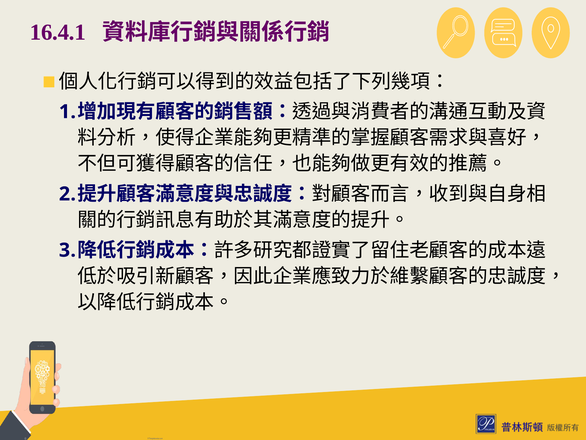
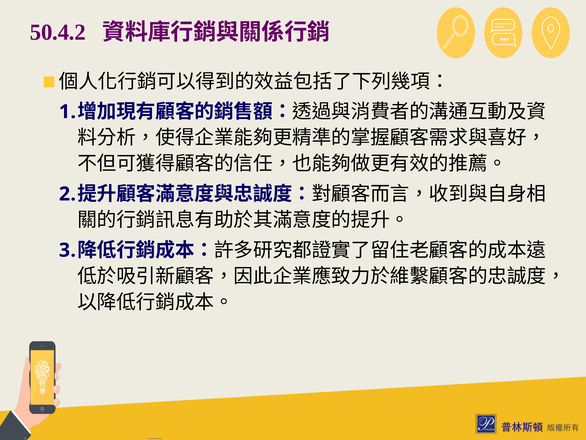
16.4.1: 16.4.1 -> 50.4.2
